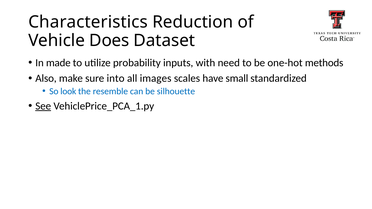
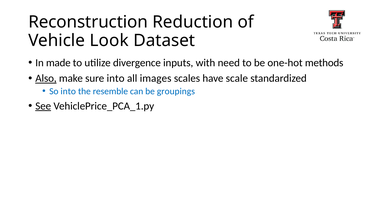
Characteristics: Characteristics -> Reconstruction
Does: Does -> Look
probability: probability -> divergence
Also underline: none -> present
small: small -> scale
So look: look -> into
silhouette: silhouette -> groupings
